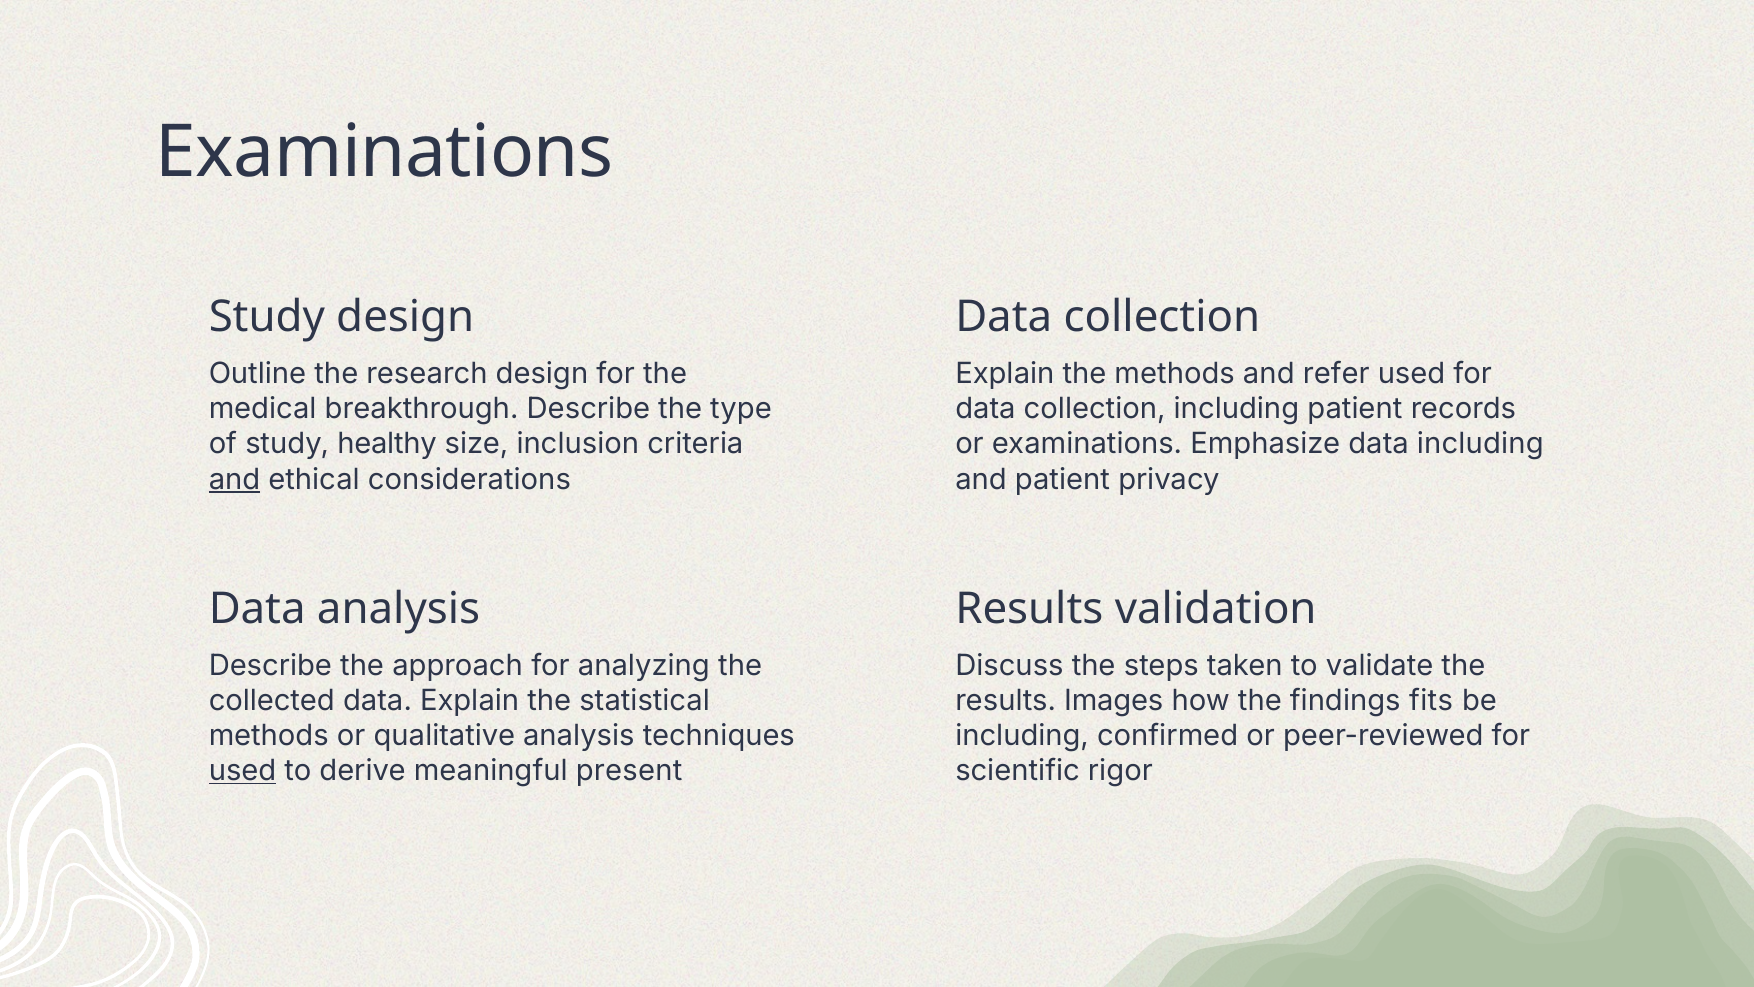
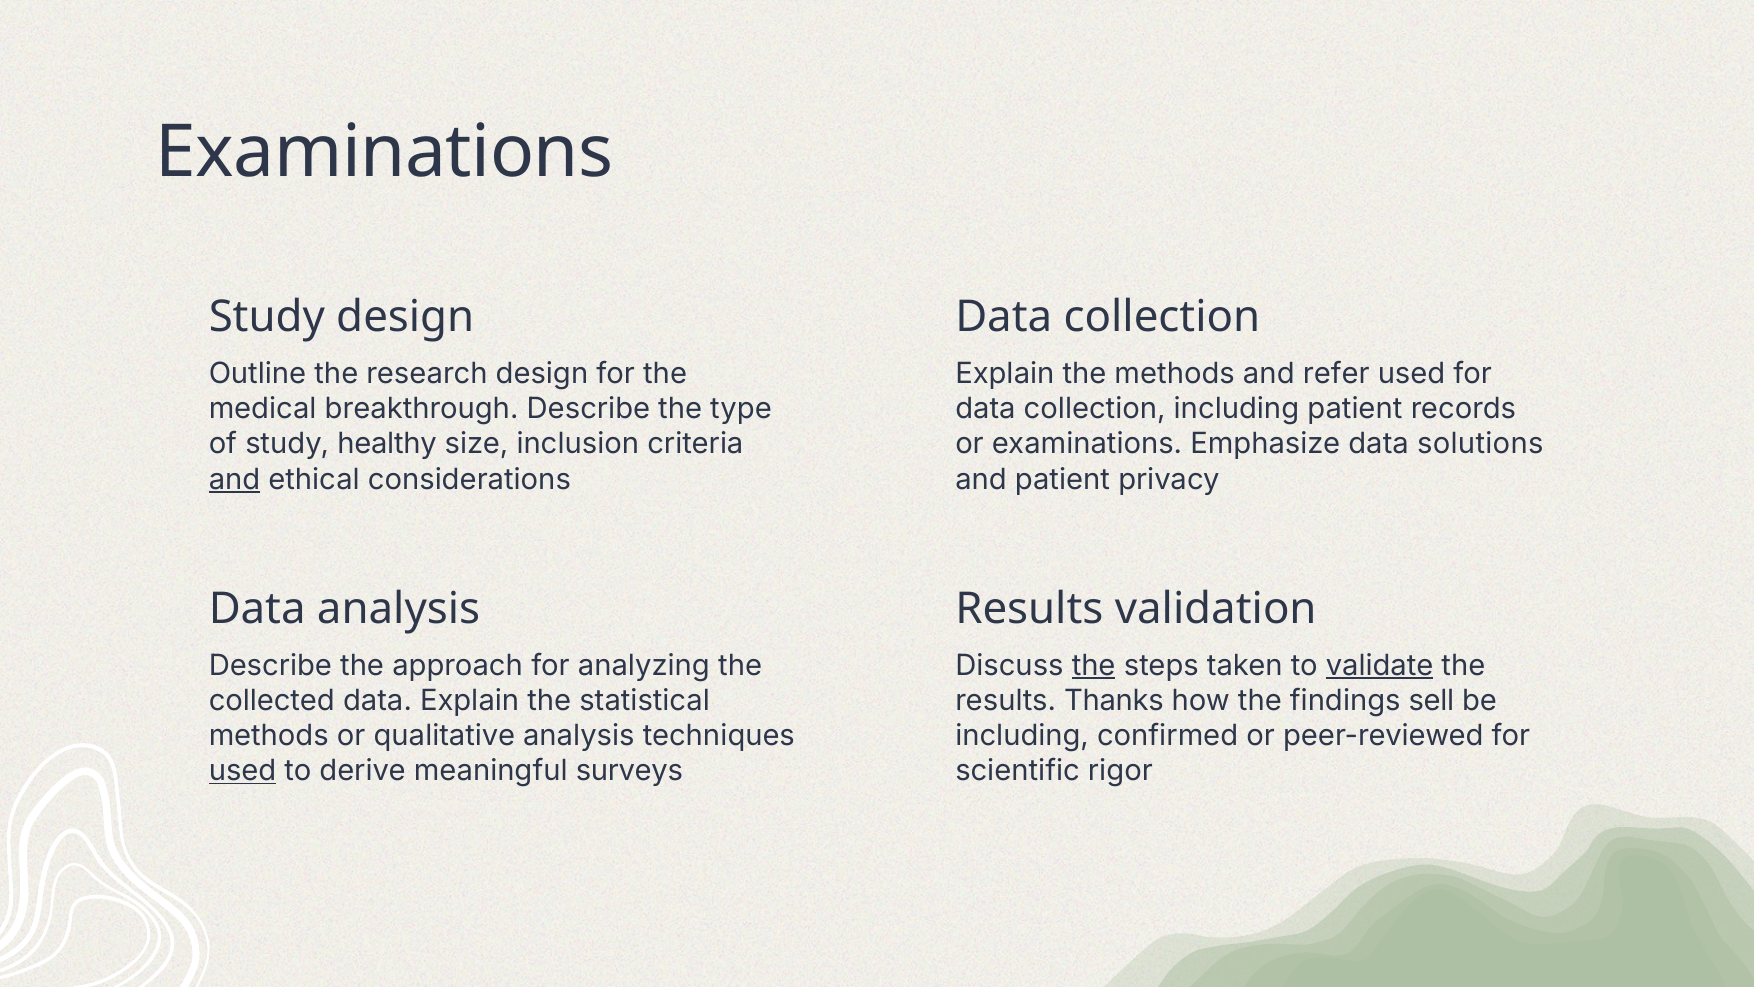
data including: including -> solutions
the at (1094, 666) underline: none -> present
validate underline: none -> present
Images: Images -> Thanks
fits: fits -> sell
present: present -> surveys
